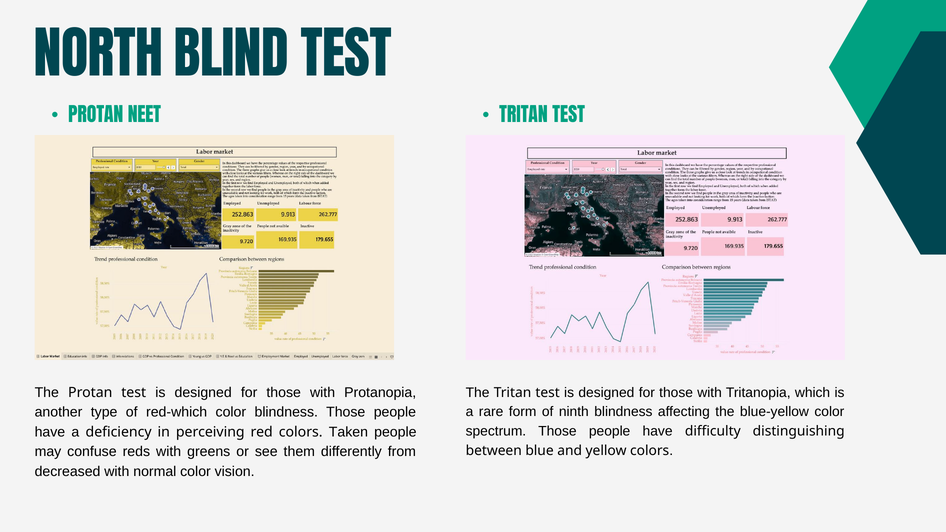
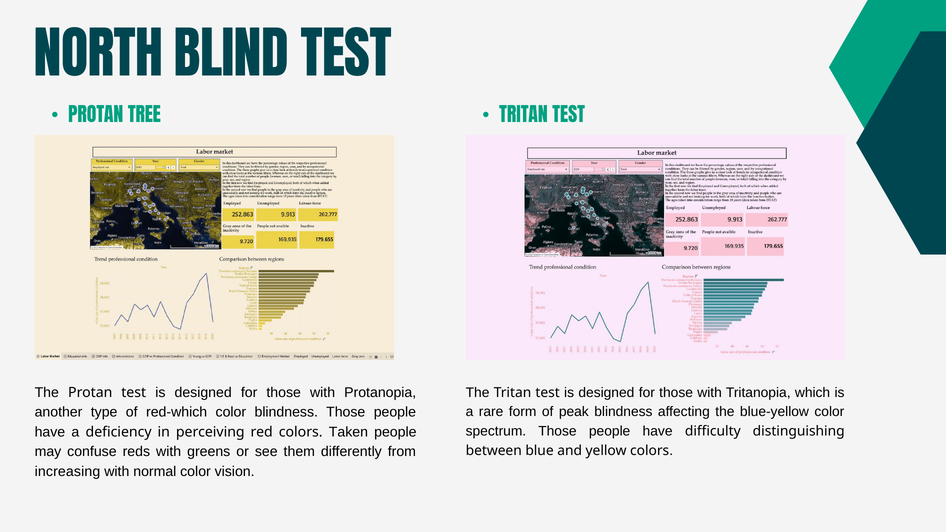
NEET: NEET -> TREE
ninth: ninth -> peak
decreased: decreased -> increasing
